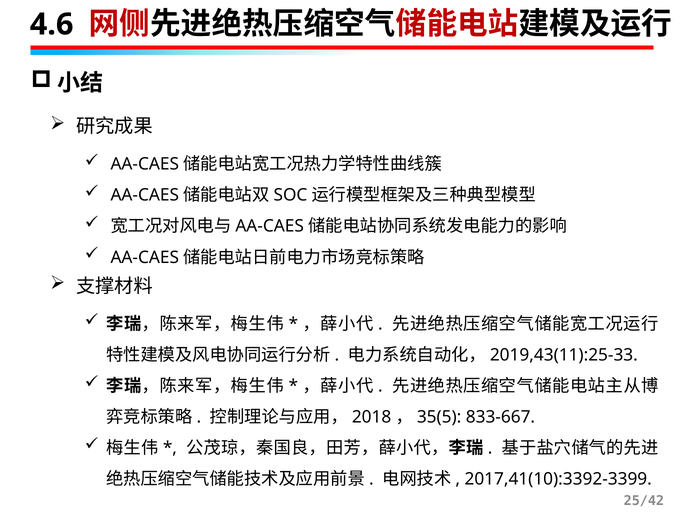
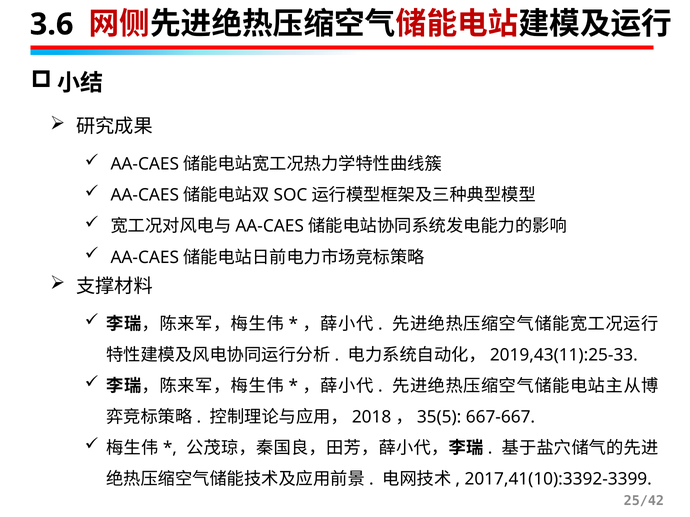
4.6: 4.6 -> 3.6
833-667: 833-667 -> 667-667
